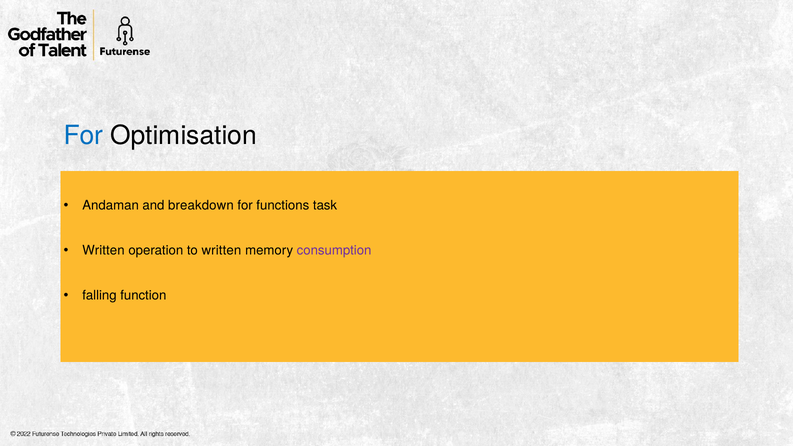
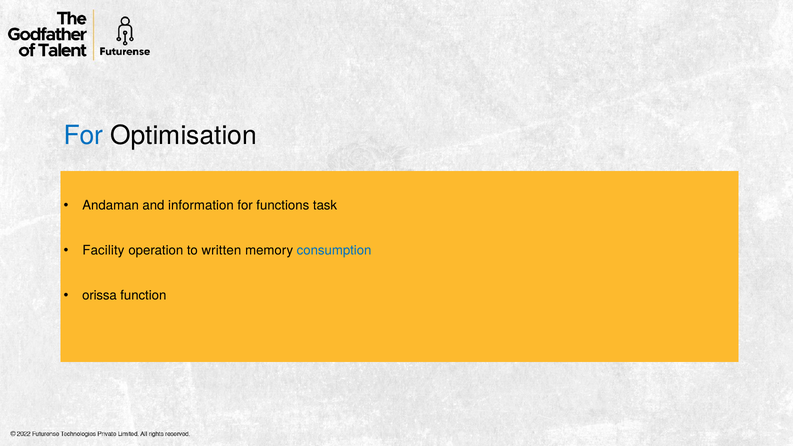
breakdown: breakdown -> information
Written at (103, 251): Written -> Facility
consumption colour: purple -> blue
falling: falling -> orissa
